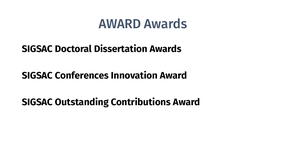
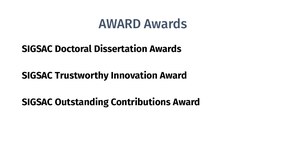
Conferences: Conferences -> Trustworthy
